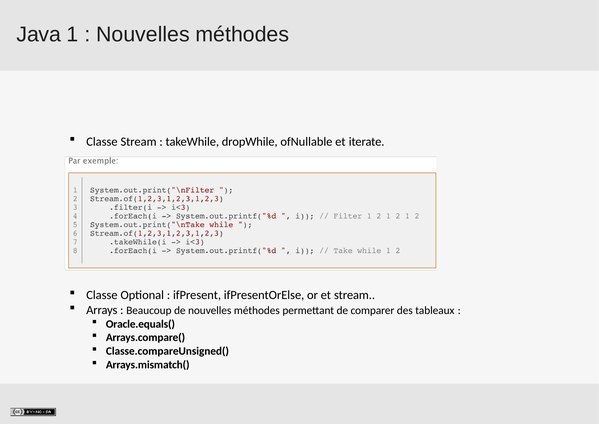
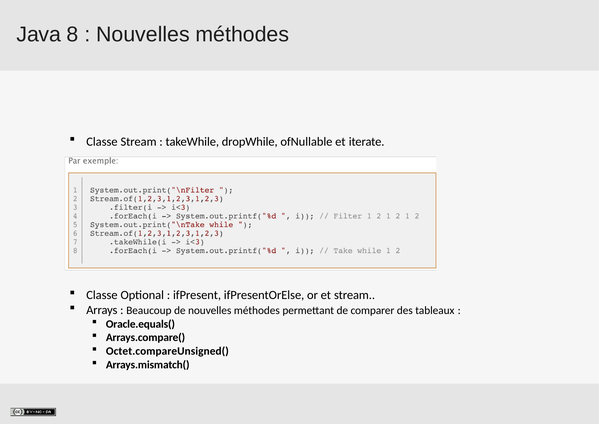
1: 1 -> 8
Classe.compareUnsigned(: Classe.compareUnsigned( -> Octet.compareUnsigned(
